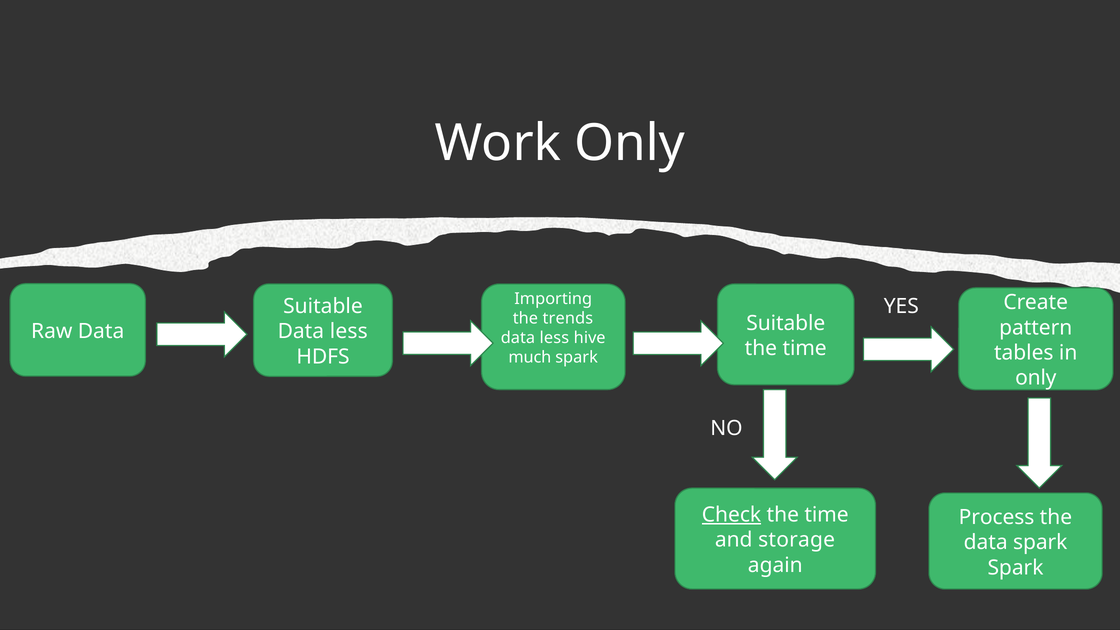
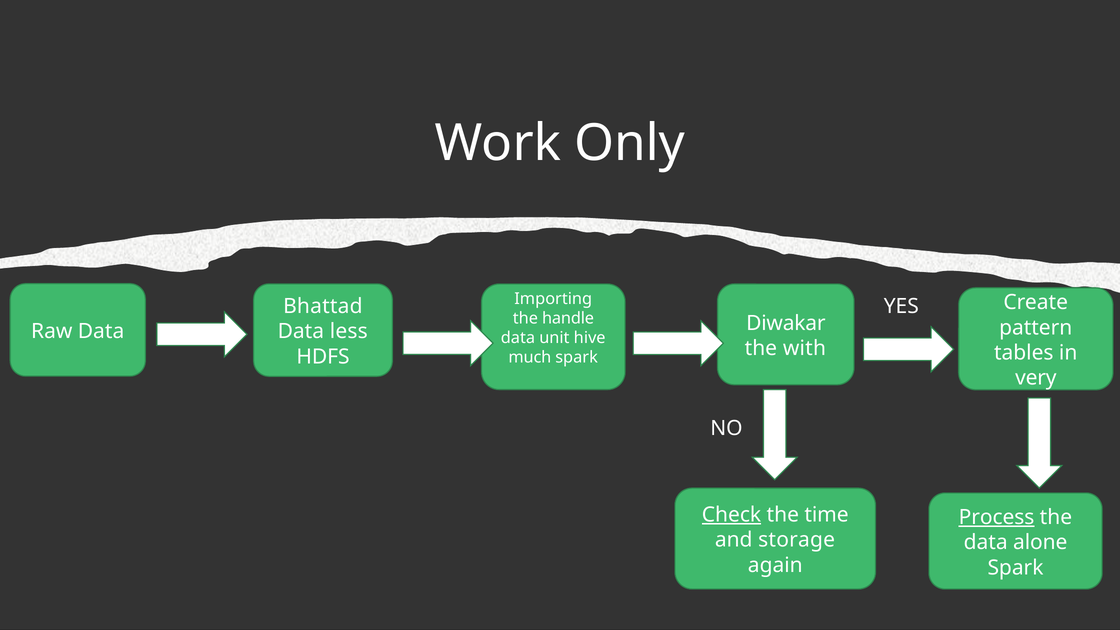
Suitable at (323, 306): Suitable -> Bhattad
trends: trends -> handle
Suitable at (786, 323): Suitable -> Diwakar
less at (554, 338): less -> unit
time at (805, 348): time -> with
only at (1036, 378): only -> very
Process underline: none -> present
data spark: spark -> alone
